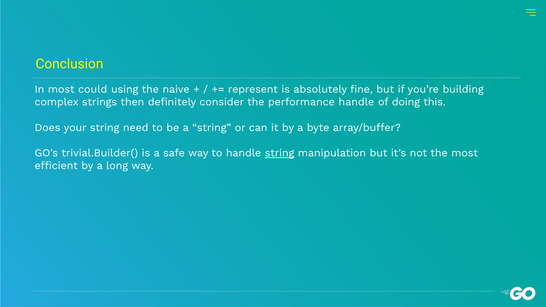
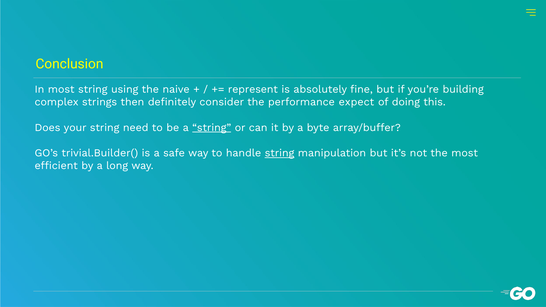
most could: could -> string
performance handle: handle -> expect
string at (212, 128) underline: none -> present
